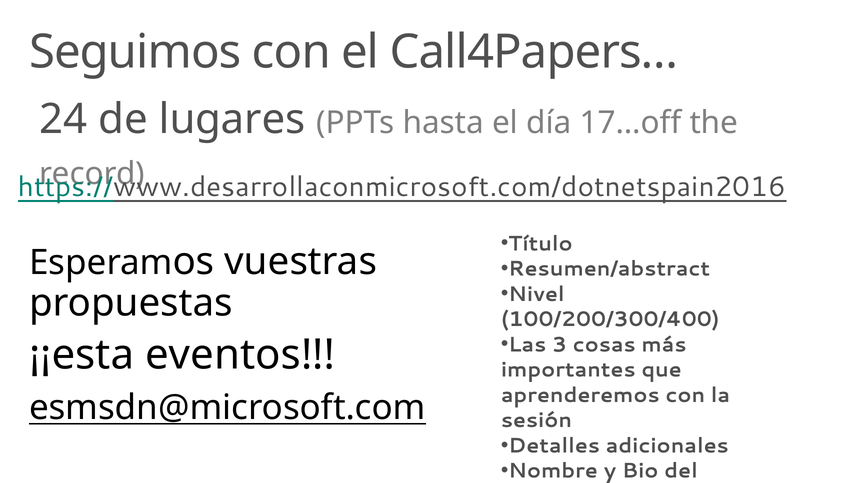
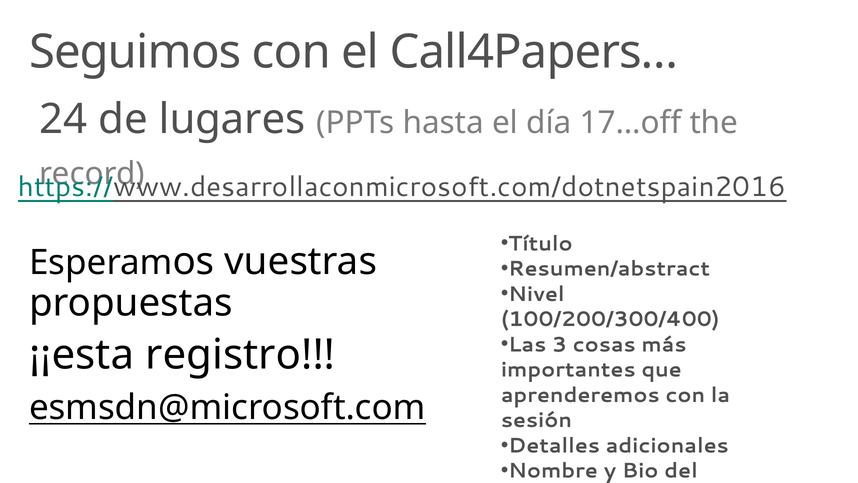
eventos: eventos -> registro
